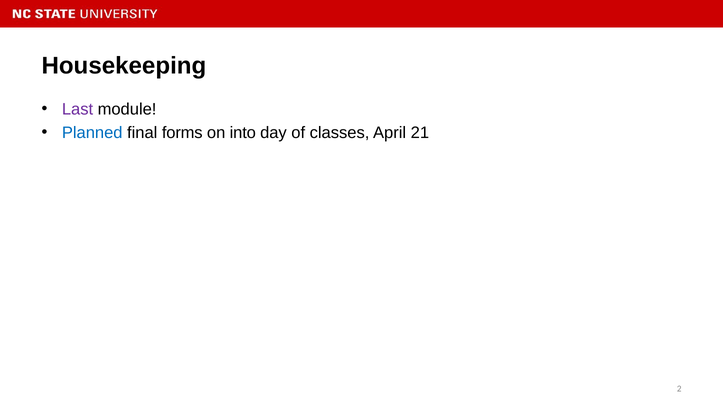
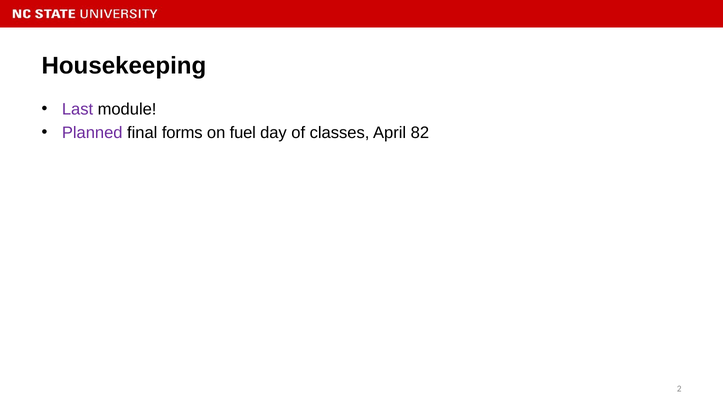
Planned colour: blue -> purple
into: into -> fuel
21: 21 -> 82
